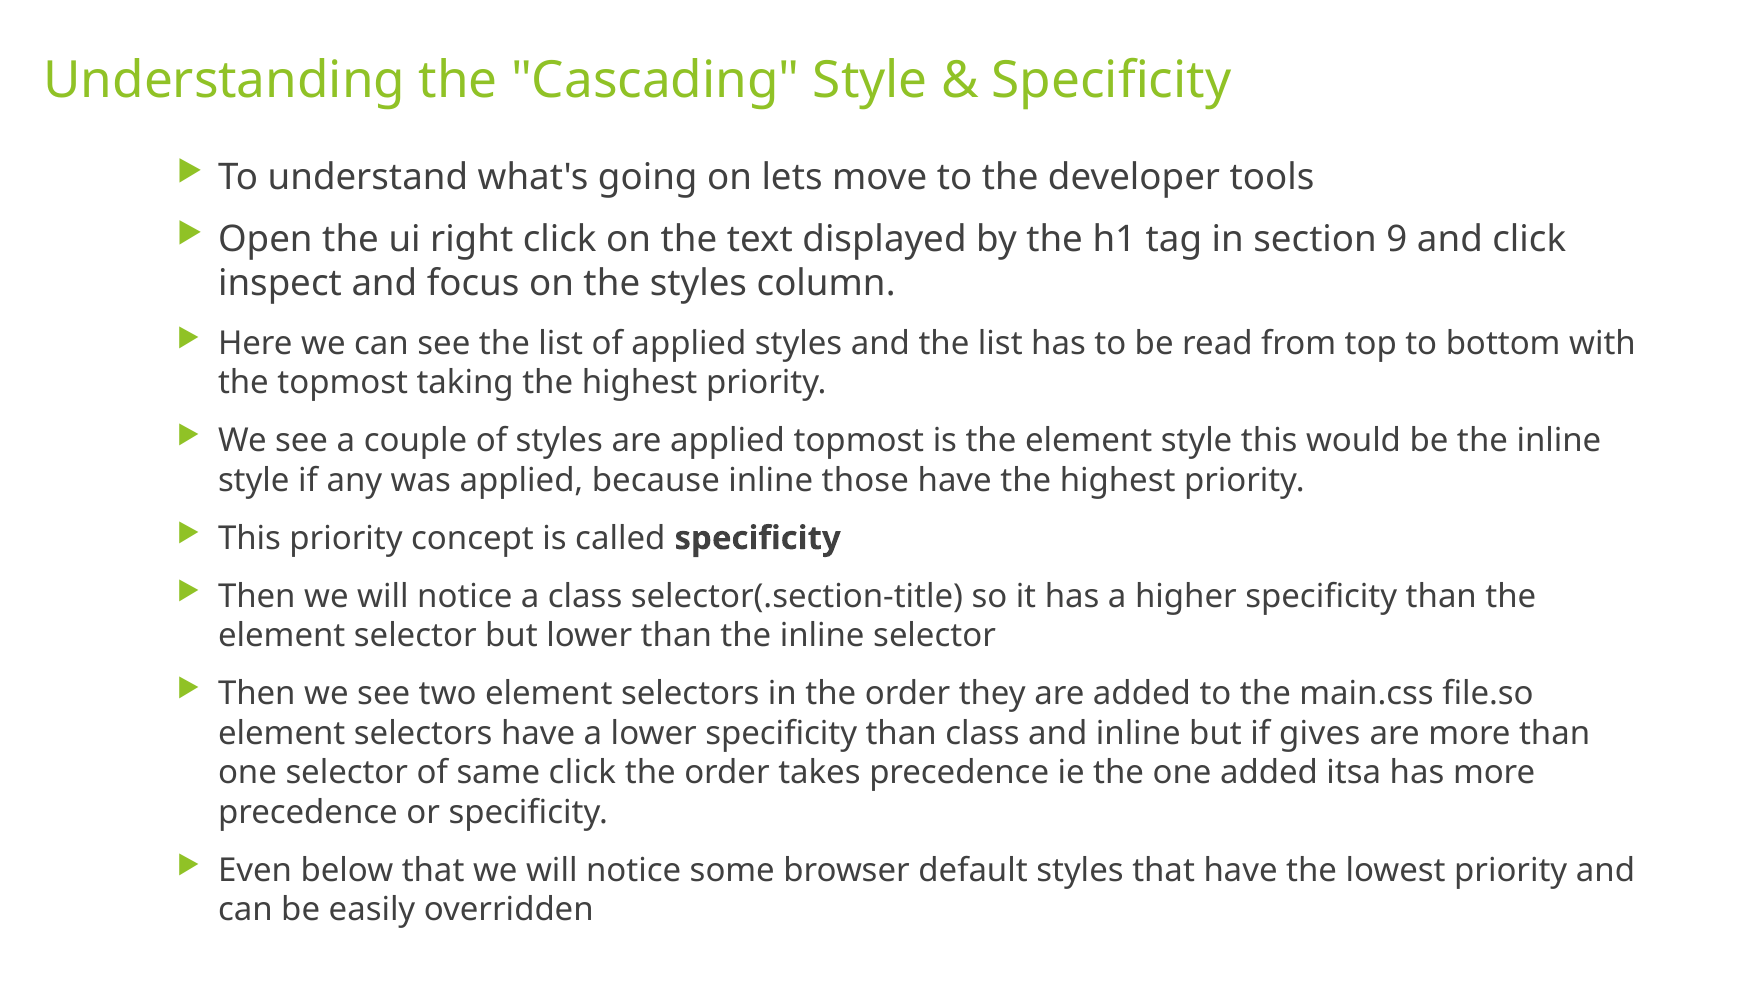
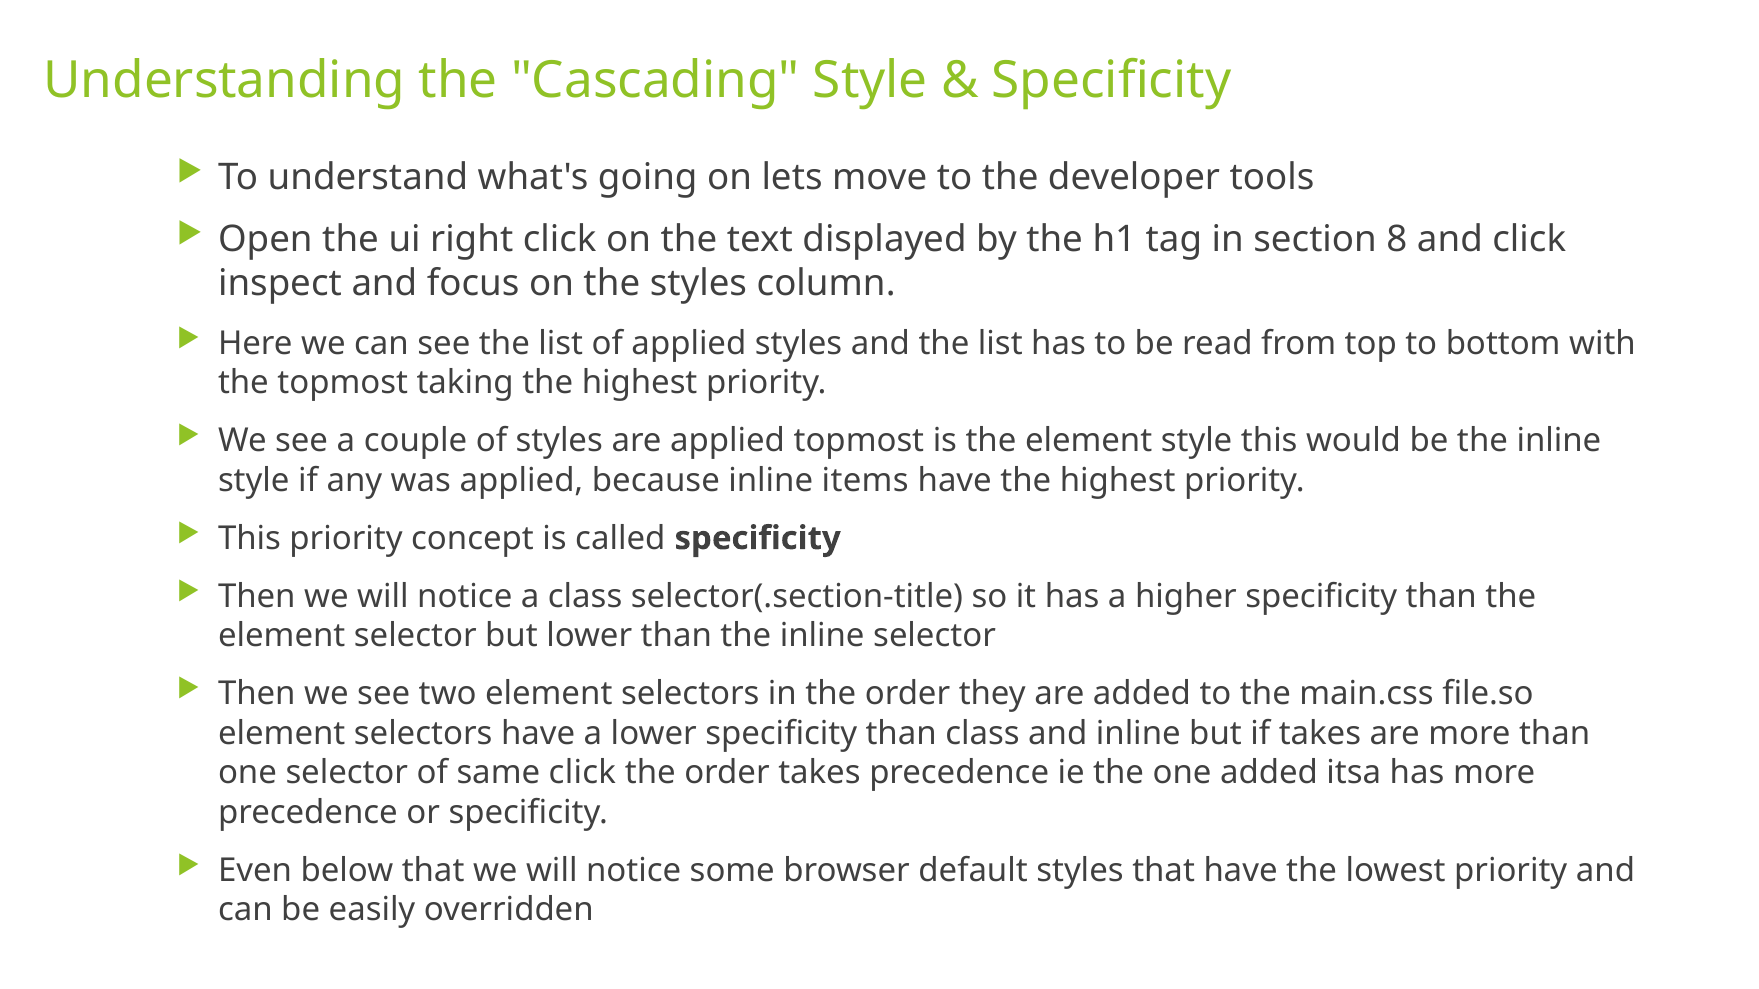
9: 9 -> 8
those: those -> items
if gives: gives -> takes
